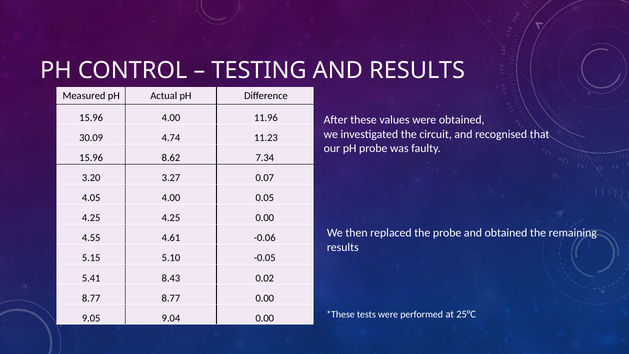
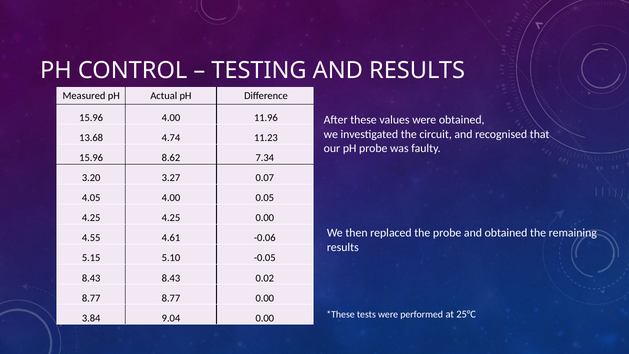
30.09: 30.09 -> 13.68
5.41 at (91, 278): 5.41 -> 8.43
9.05: 9.05 -> 3.84
